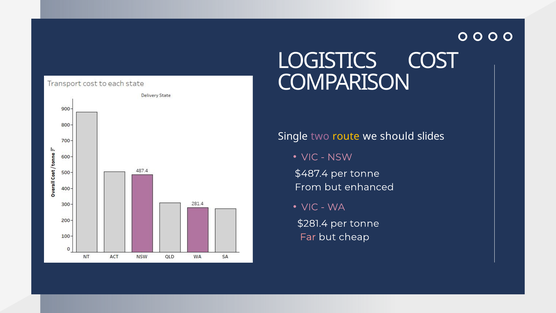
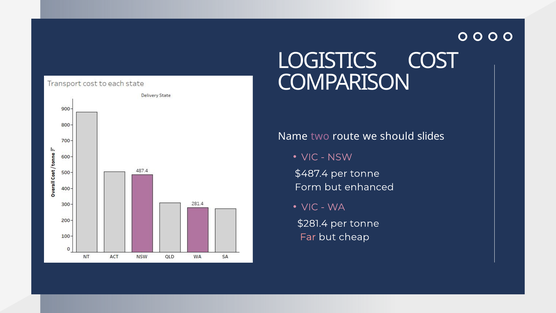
Single: Single -> Name
route colour: yellow -> white
From: From -> Form
